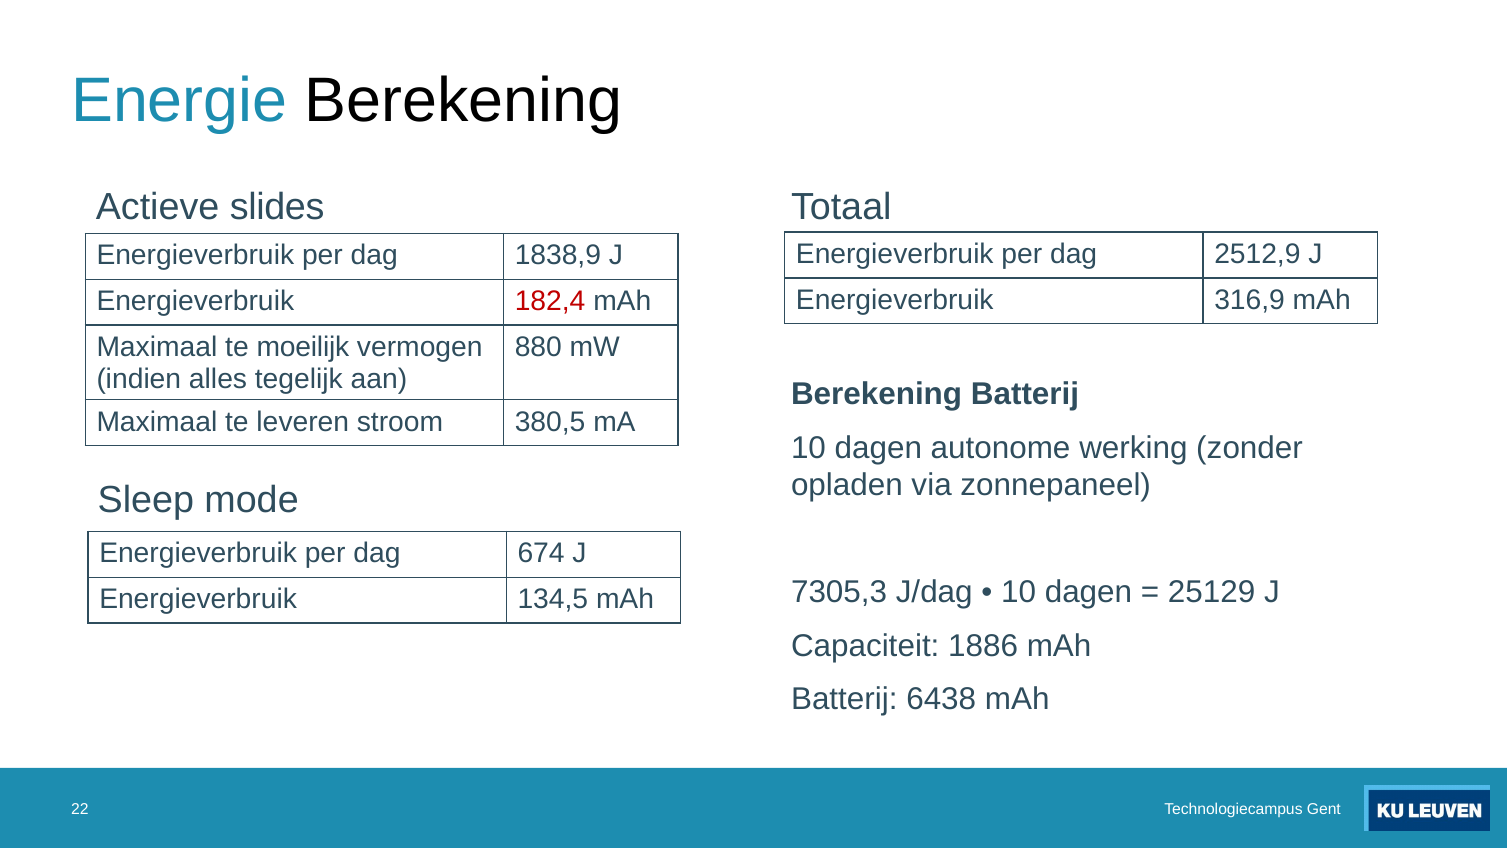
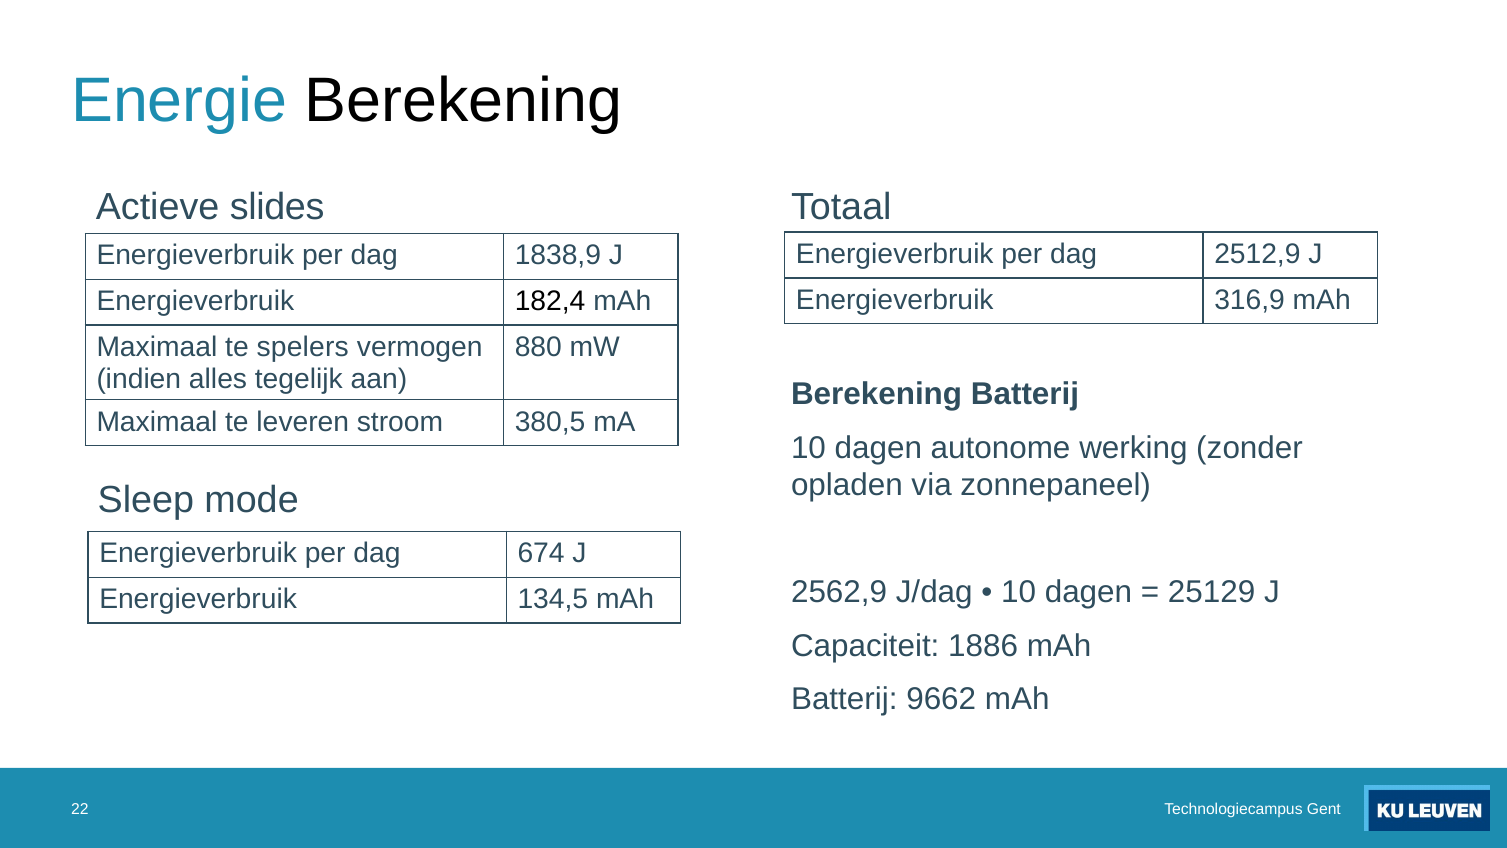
182,4 colour: red -> black
moeilijk: moeilijk -> spelers
7305,3: 7305,3 -> 2562,9
6438: 6438 -> 9662
